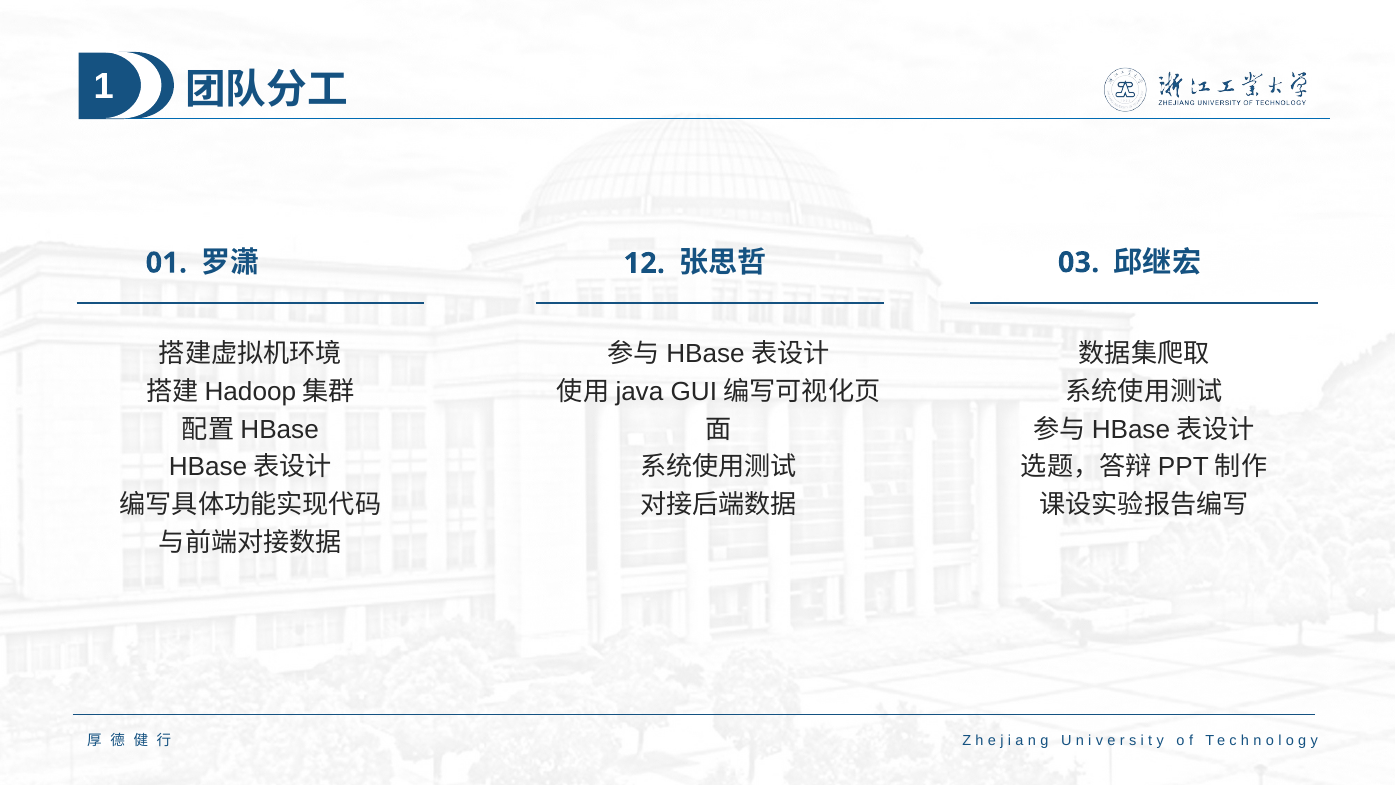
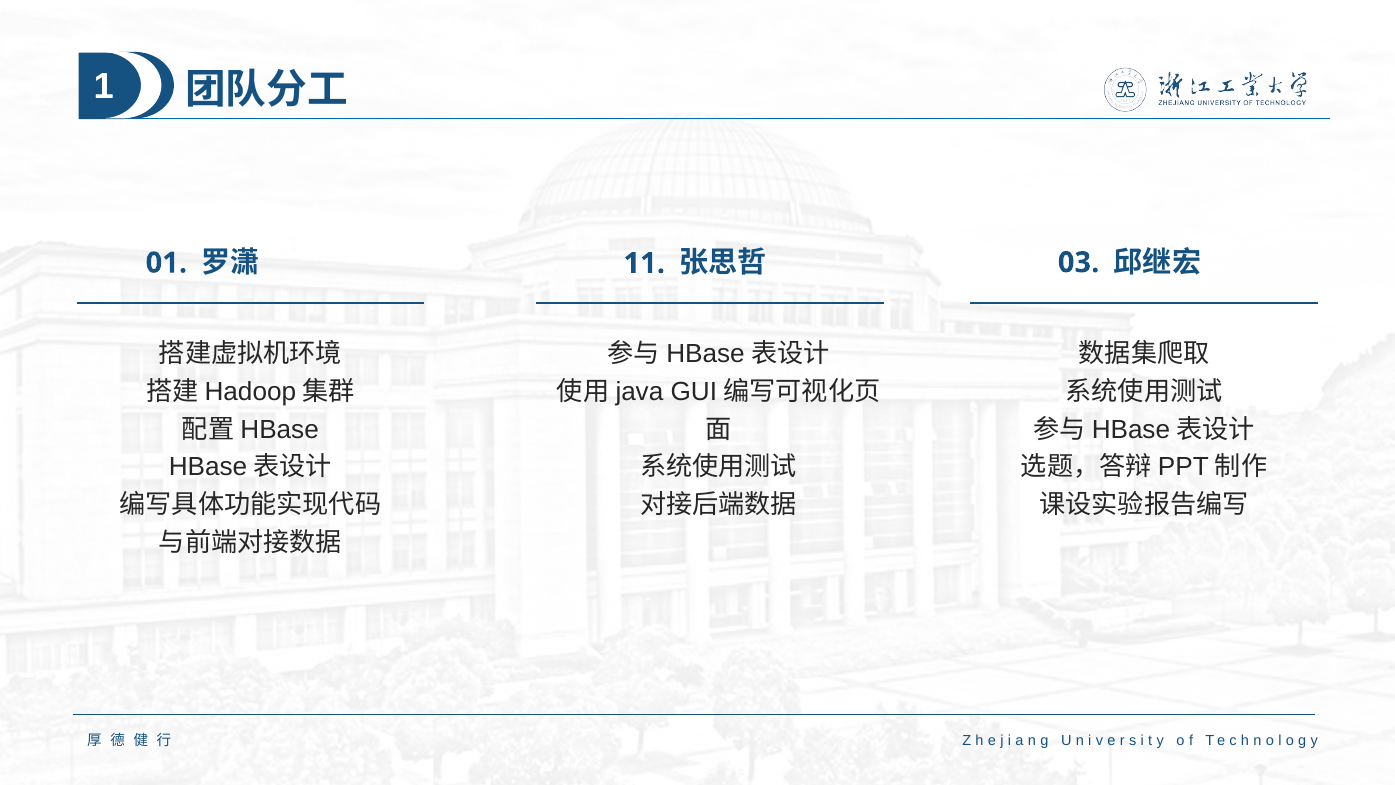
12: 12 -> 11
